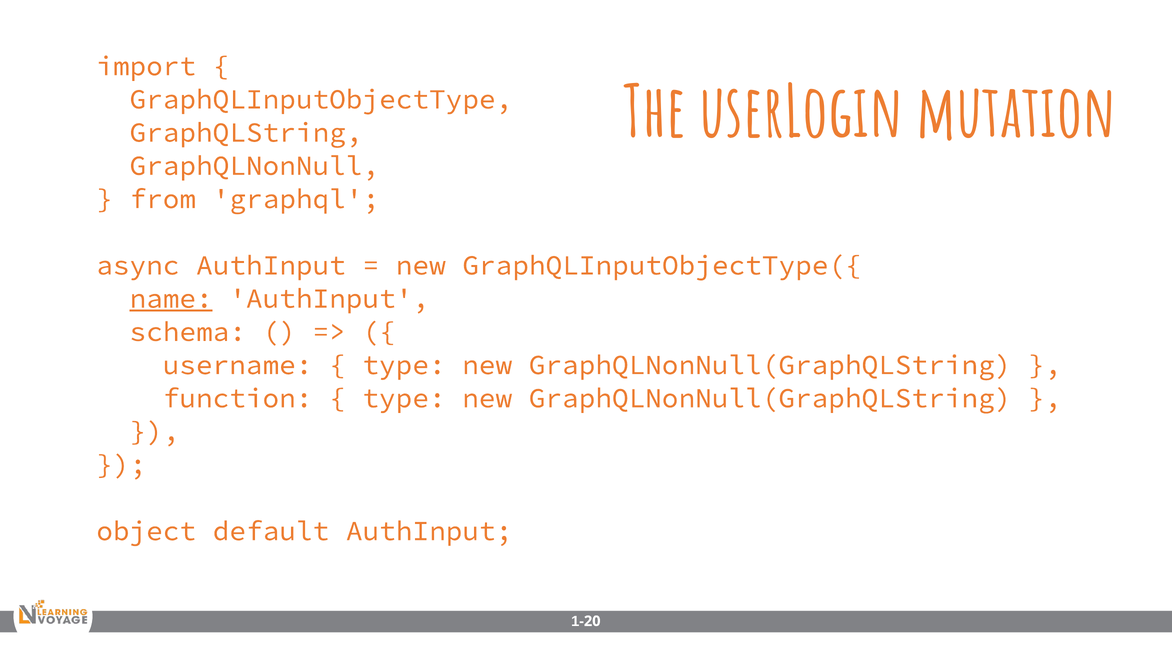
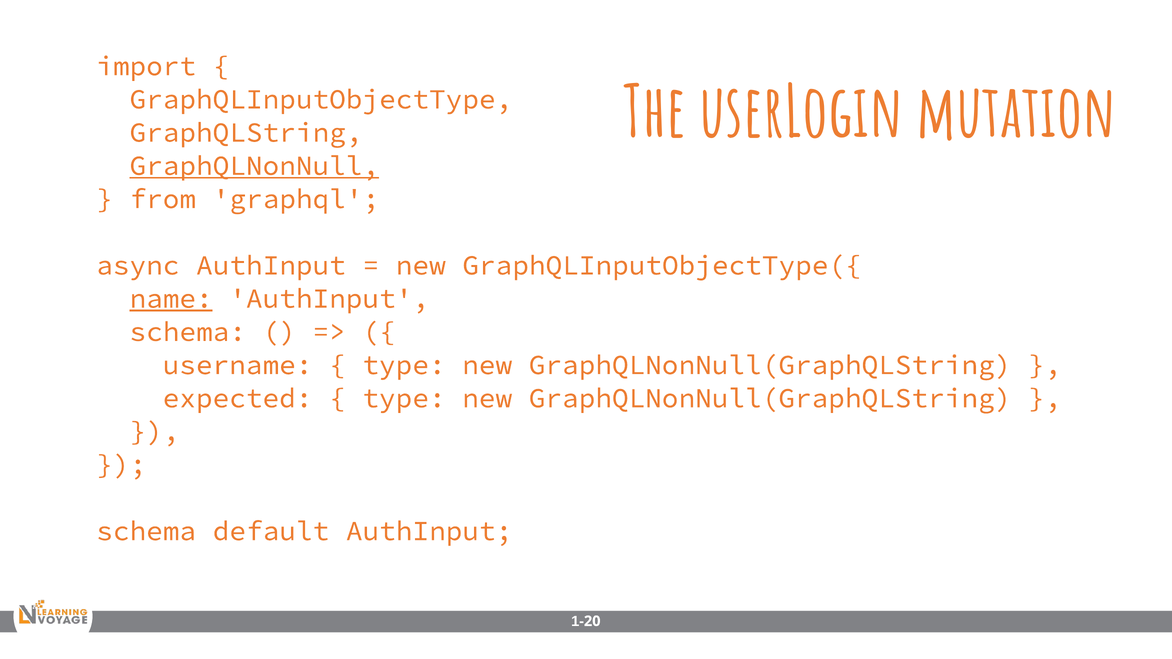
GraphQLNonNull underline: none -> present
function: function -> expected
object at (146, 531): object -> schema
